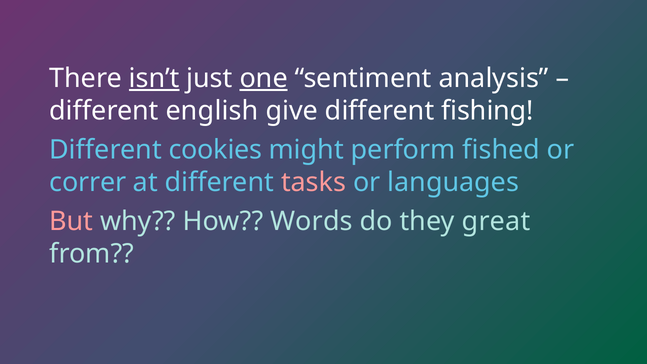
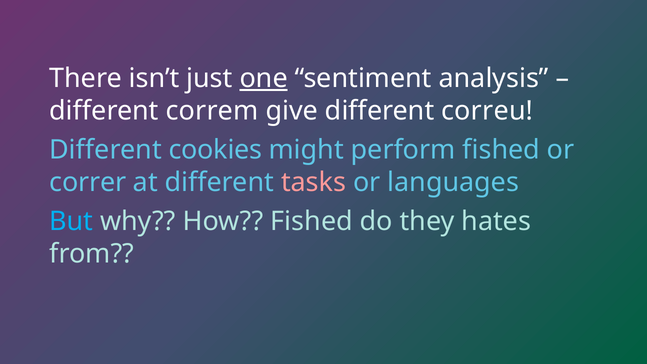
isn’t underline: present -> none
english: english -> correm
fishing: fishing -> correu
But colour: pink -> light blue
How Words: Words -> Fished
great: great -> hates
